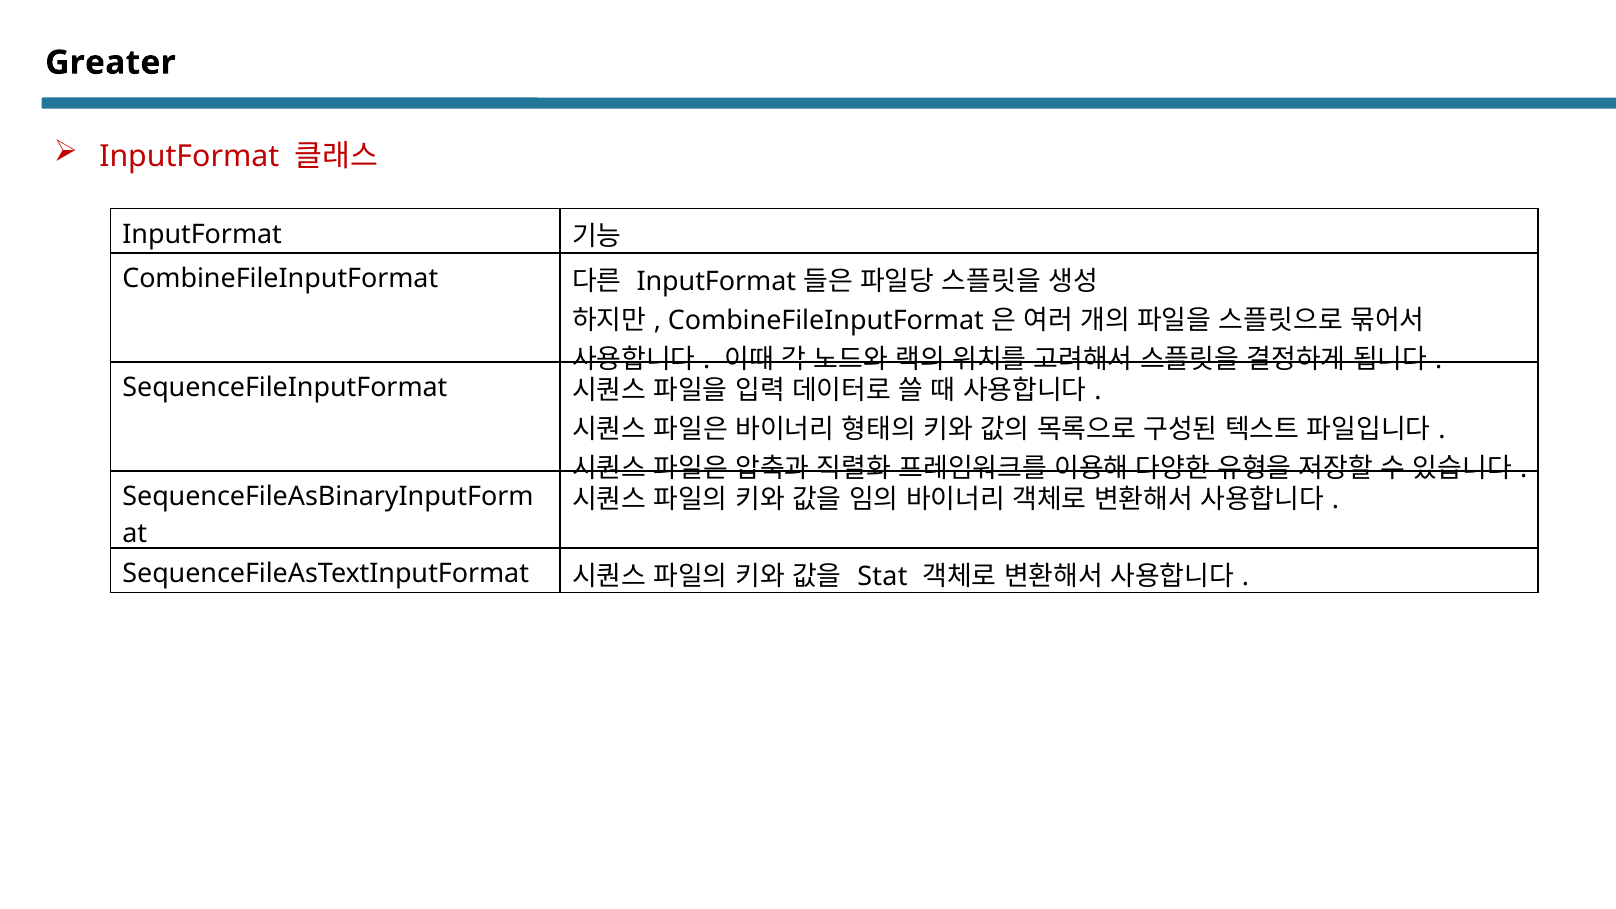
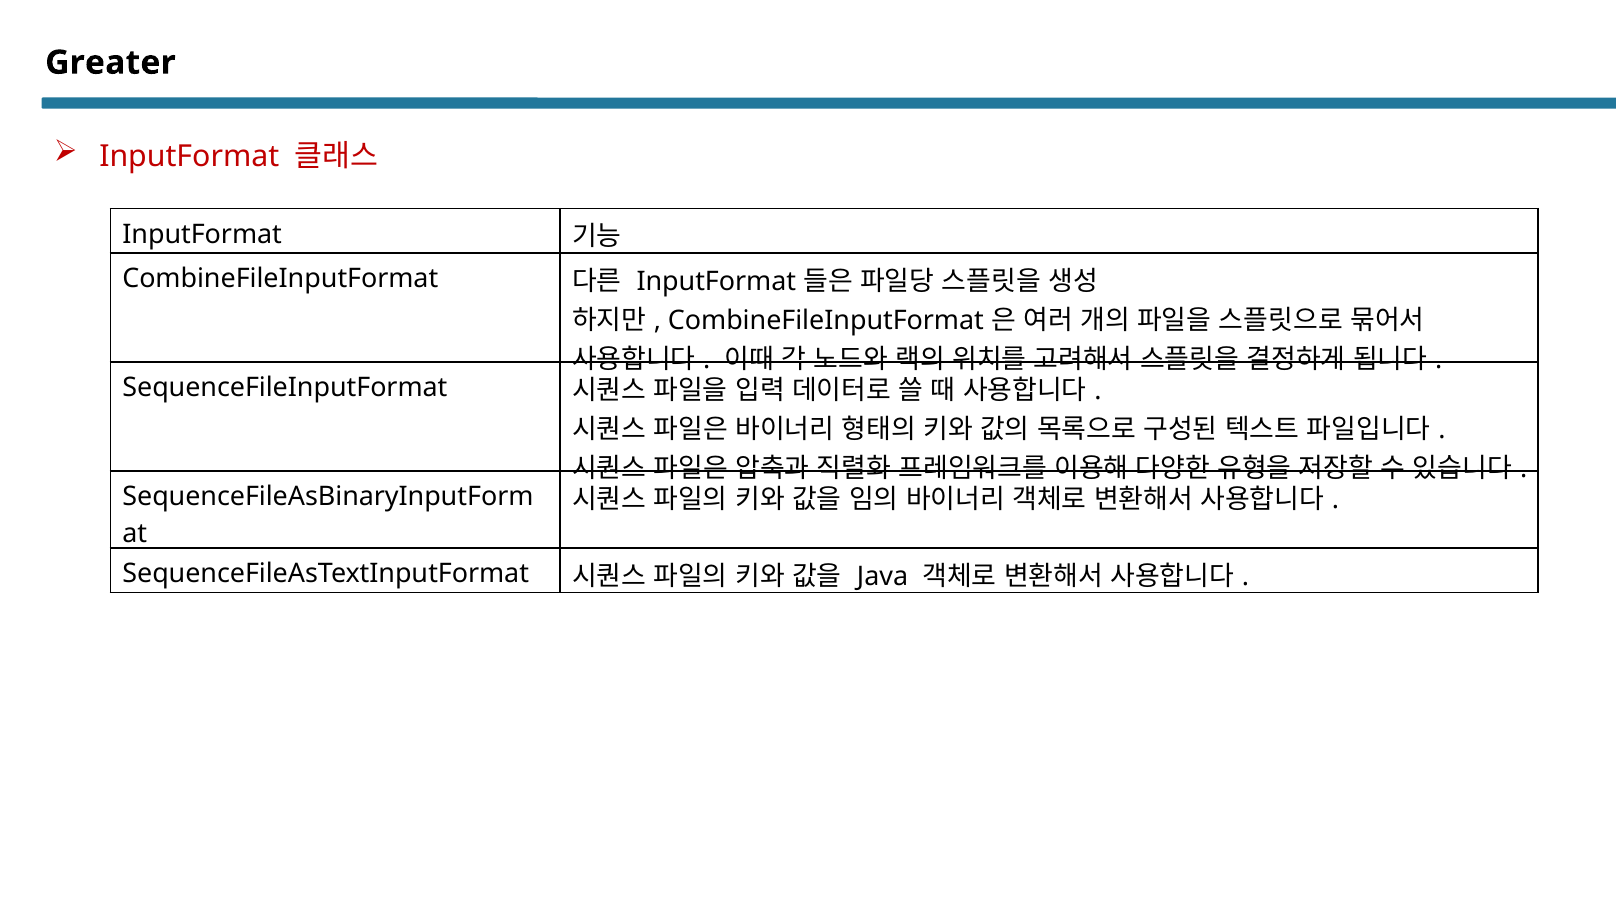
Stat: Stat -> Java
